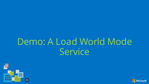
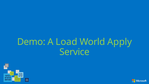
Mode: Mode -> Apply
